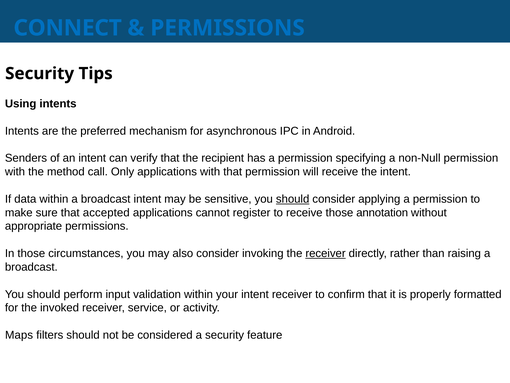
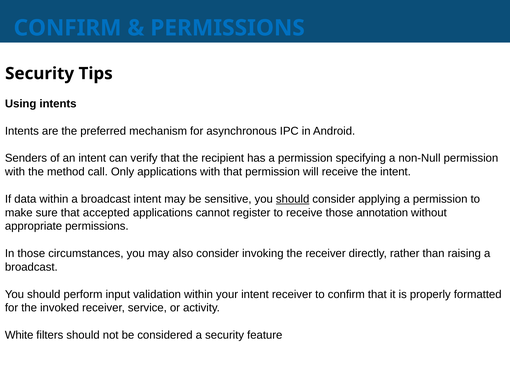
CONNECT at (68, 28): CONNECT -> CONFIRM
receiver at (326, 253) underline: present -> none
Maps: Maps -> White
